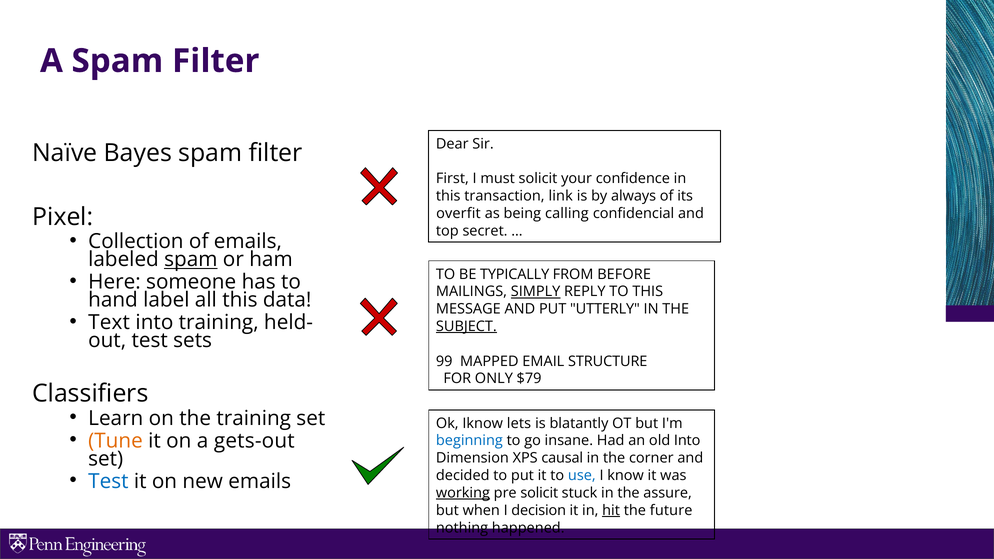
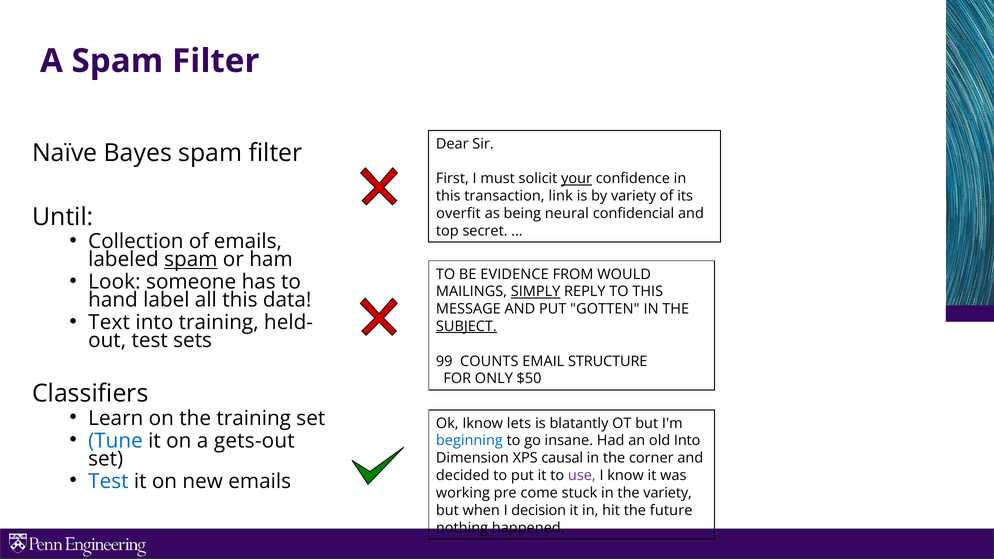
your underline: none -> present
by always: always -> variety
Pixel: Pixel -> Until
calling: calling -> neural
TYPICALLY: TYPICALLY -> EVIDENCE
BEFORE: BEFORE -> WOULD
Here: Here -> Look
UTTERLY: UTTERLY -> GOTTEN
MAPPED: MAPPED -> COUNTS
$79: $79 -> $50
Tune colour: orange -> blue
use colour: blue -> purple
working underline: present -> none
pre solicit: solicit -> come
the assure: assure -> variety
hit underline: present -> none
